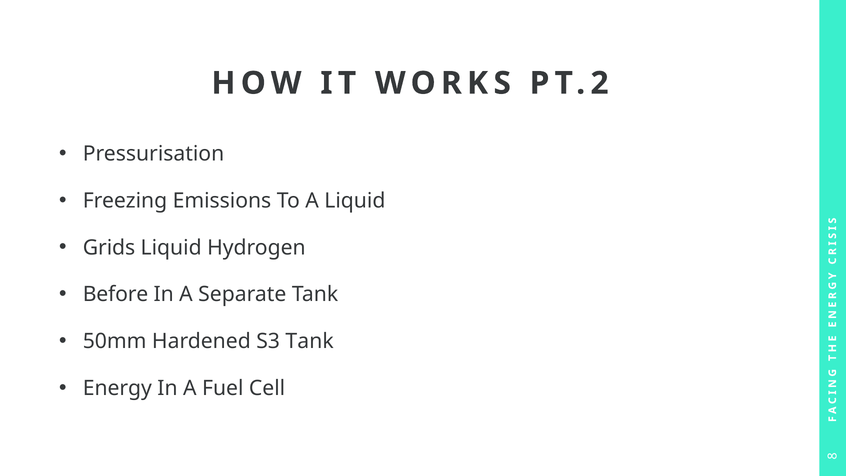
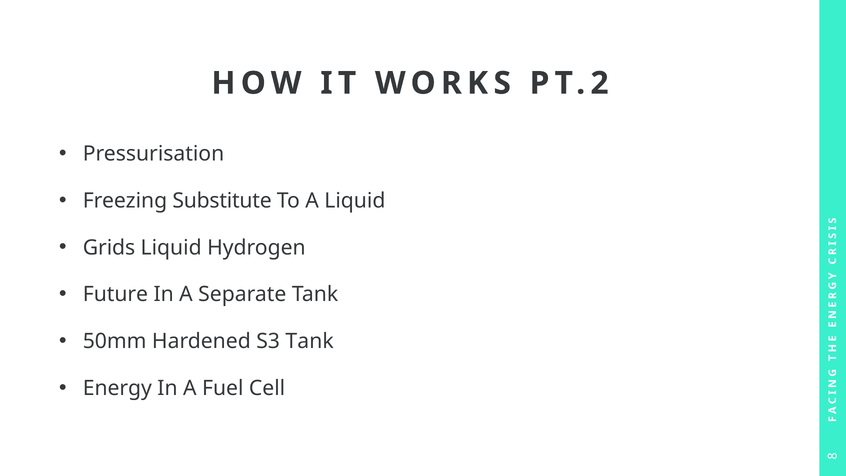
Emissions: Emissions -> Substitute
Before: Before -> Future
